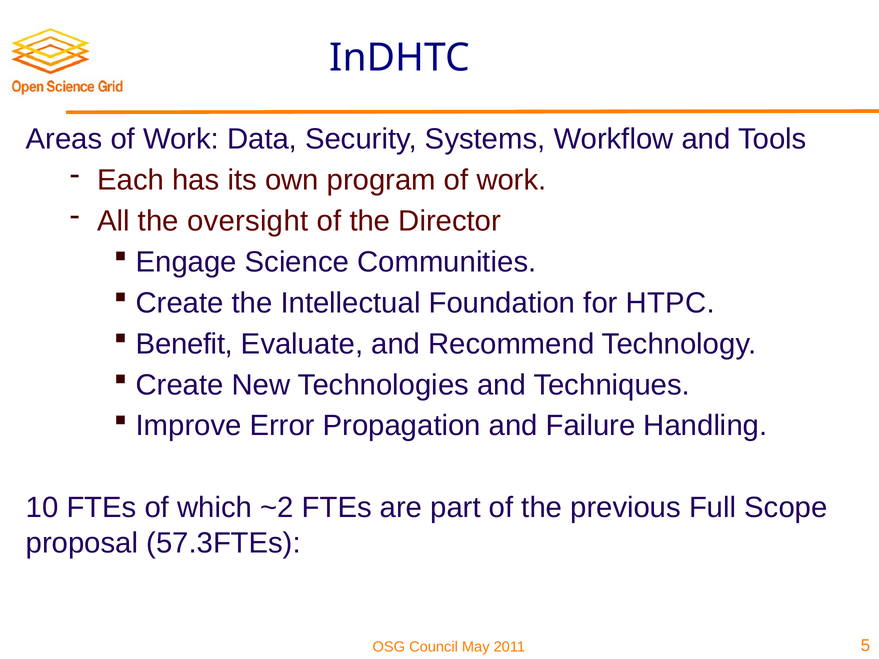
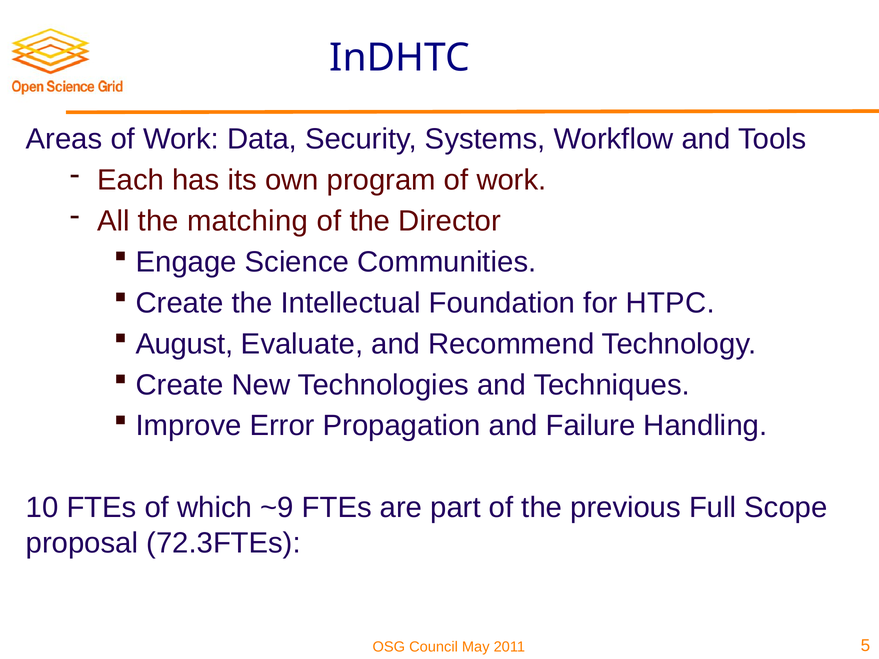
oversight: oversight -> matching
Benefit: Benefit -> August
~2: ~2 -> ~9
57.3FTEs: 57.3FTEs -> 72.3FTEs
